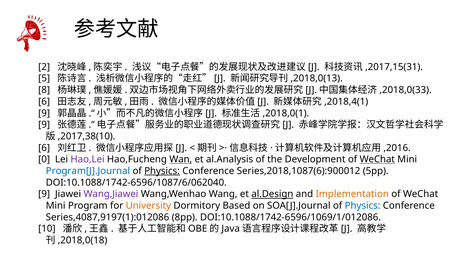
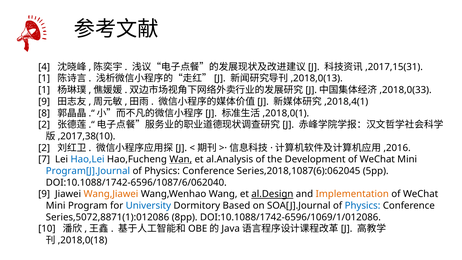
2: 2 -> 4
5 at (44, 78): 5 -> 1
8 at (44, 90): 8 -> 1
6 at (44, 102): 6 -> 9
9 at (44, 113): 9 -> 8
9 at (44, 125): 9 -> 2
6 at (44, 148): 6 -> 2
0: 0 -> 7
Hao,Lei colour: purple -> blue
WeChat at (377, 159) underline: present -> none
Physics at (162, 171) underline: present -> none
Series,2018,1087(6):900012: Series,2018,1087(6):900012 -> Series,2018,1087(6):062045
Wang,Jiawei colour: purple -> orange
University colour: orange -> blue
Series,4087,9197(1):012086: Series,4087,9197(1):012086 -> Series,5072,8871(1):012086
